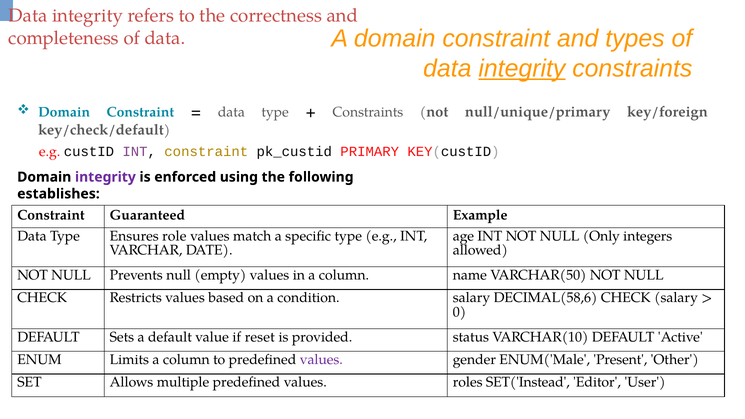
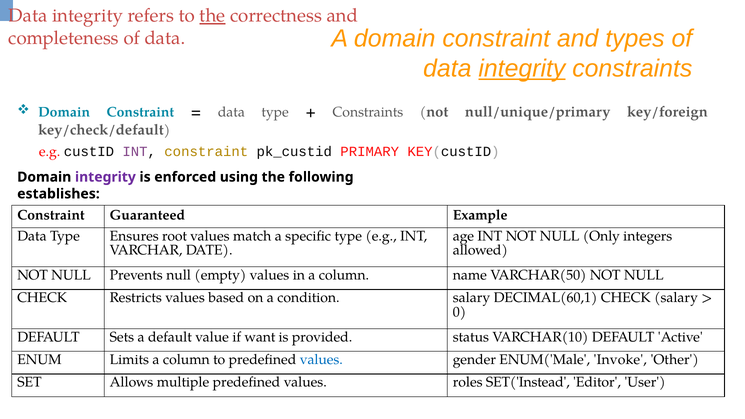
the at (212, 16) underline: none -> present
role: role -> root
DECIMAL(58,6: DECIMAL(58,6 -> DECIMAL(60,1
reset: reset -> want
values at (321, 360) colour: purple -> blue
Present: Present -> Invoke
